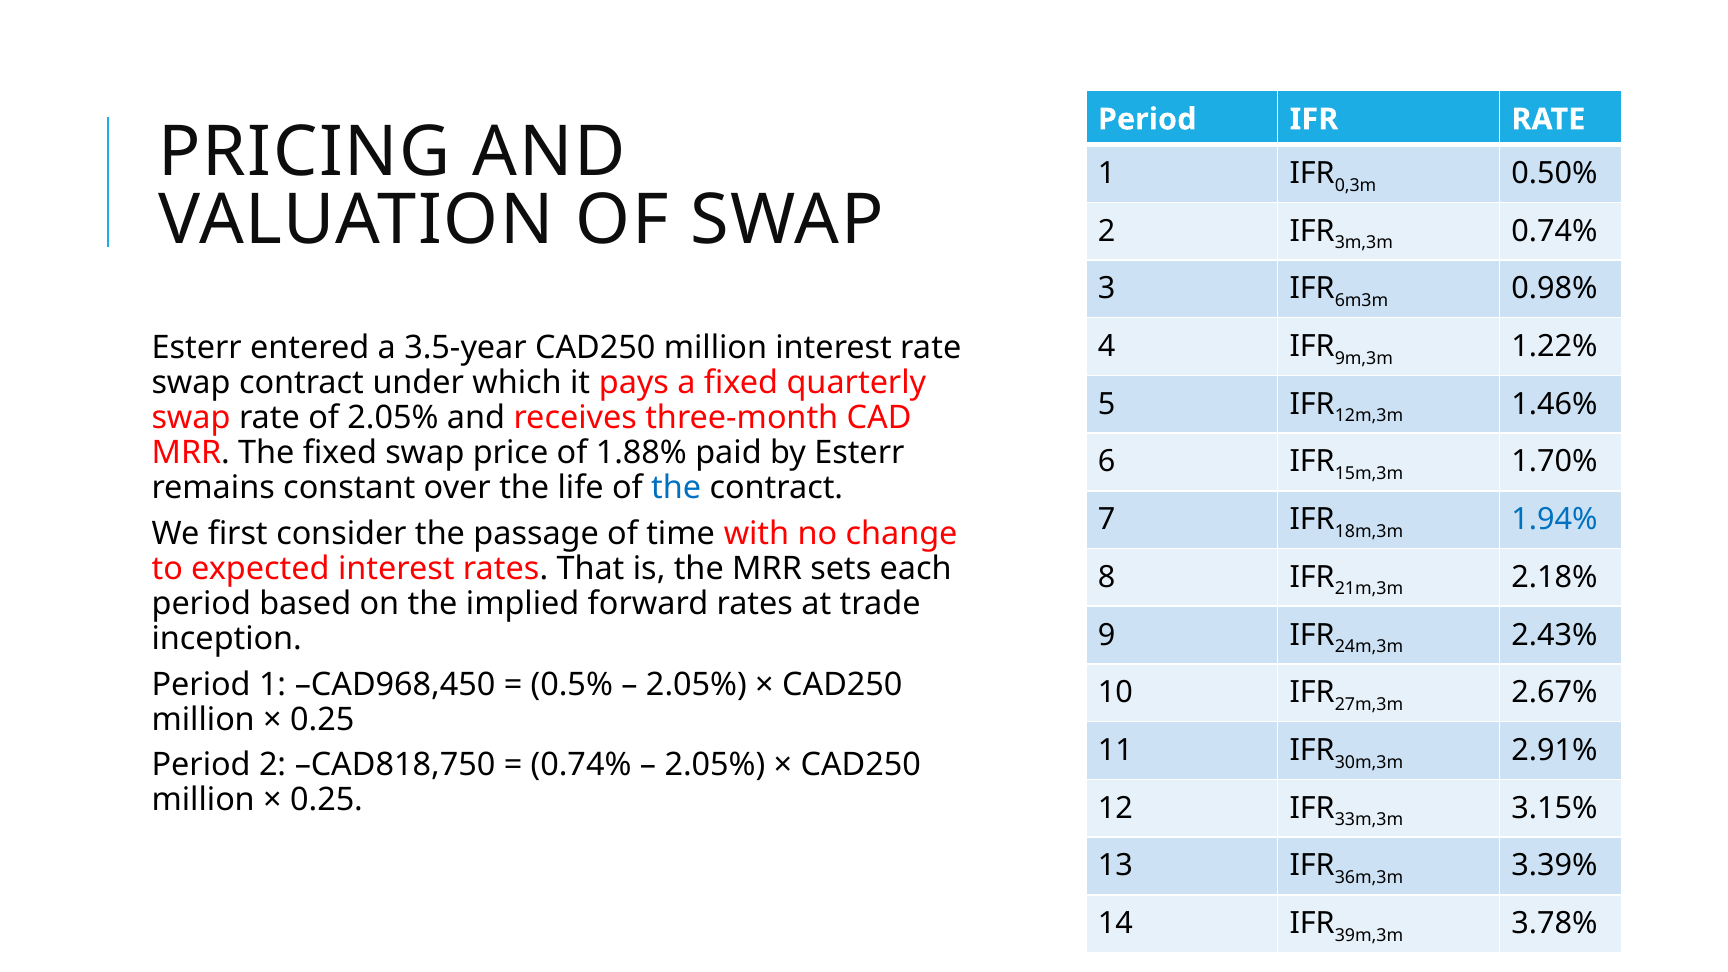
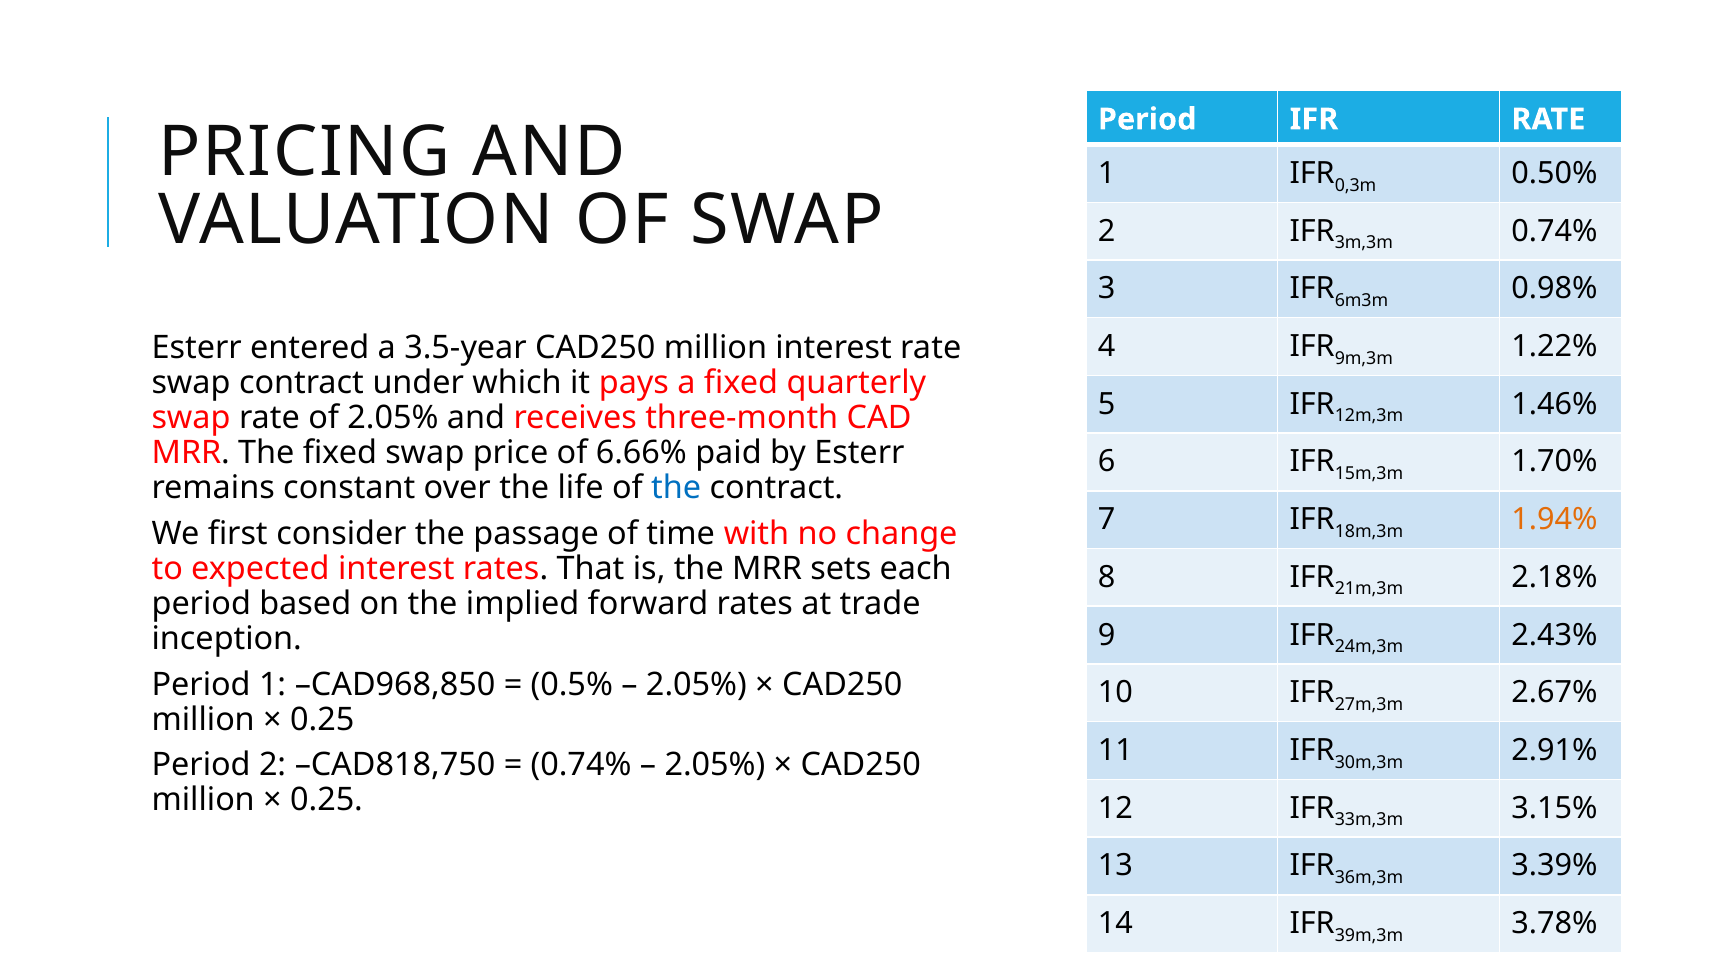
1.88%: 1.88% -> 6.66%
1.94% colour: blue -> orange
CAD968,450: CAD968,450 -> CAD968,850
